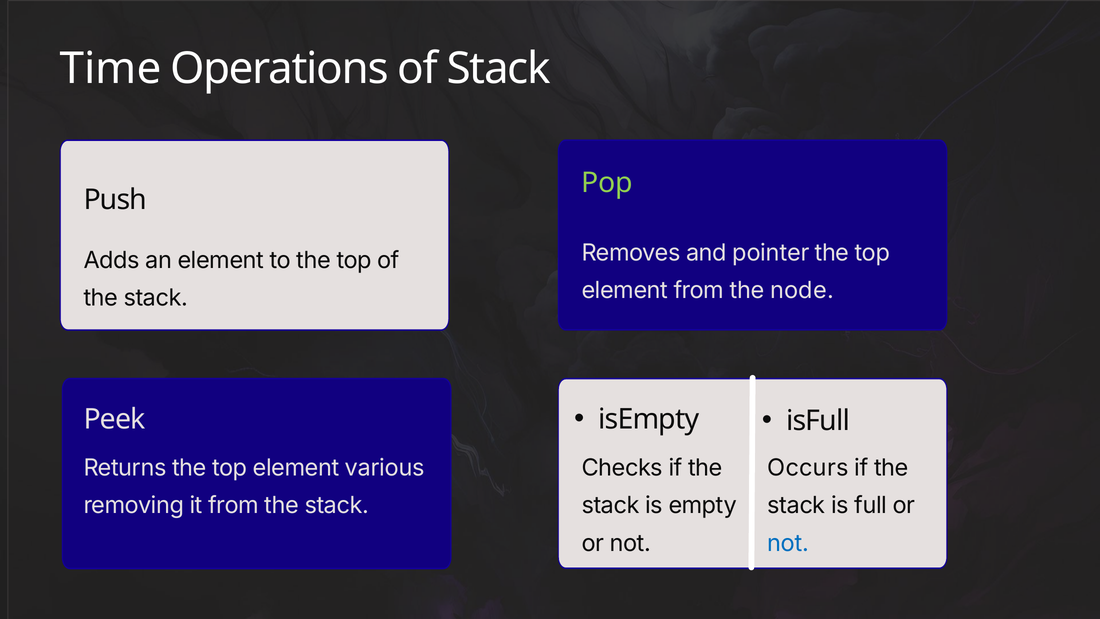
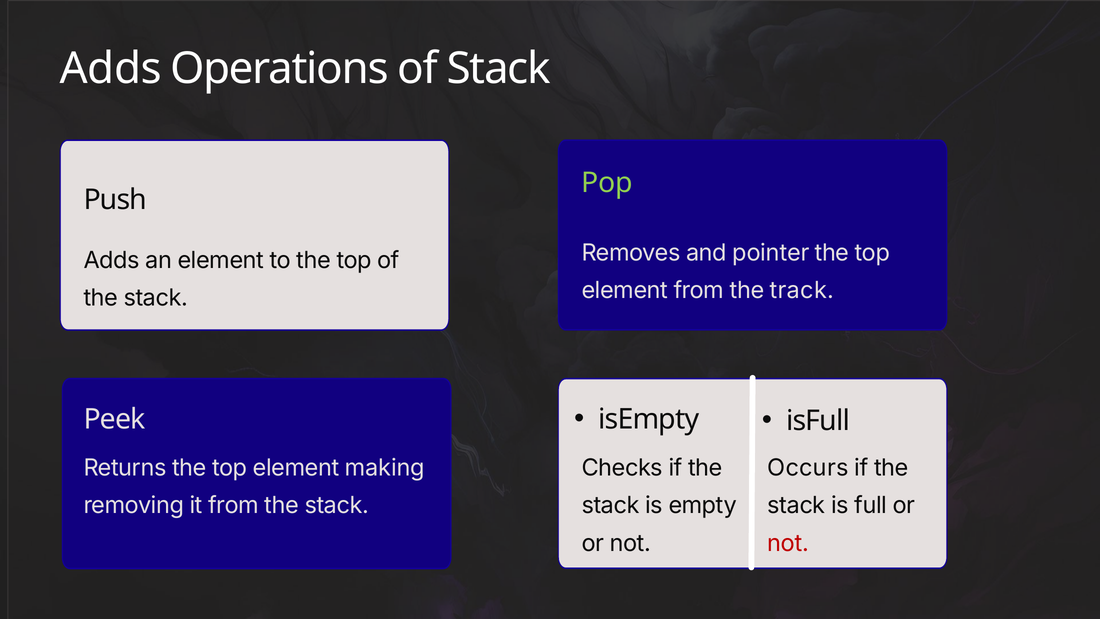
Time at (111, 69): Time -> Adds
node: node -> track
various: various -> making
not at (788, 543) colour: blue -> red
